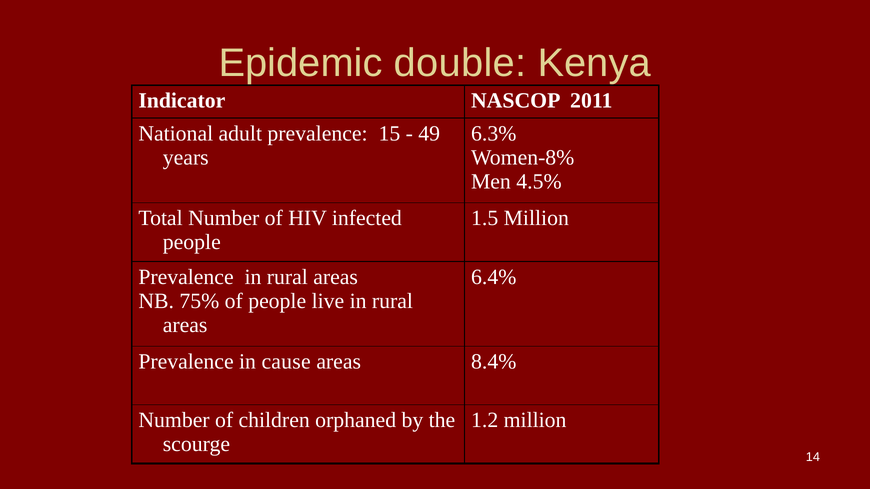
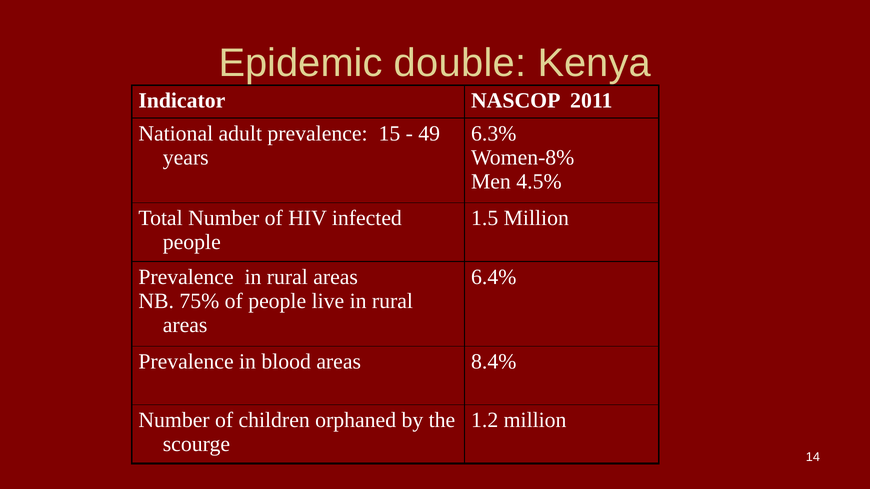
cause: cause -> blood
